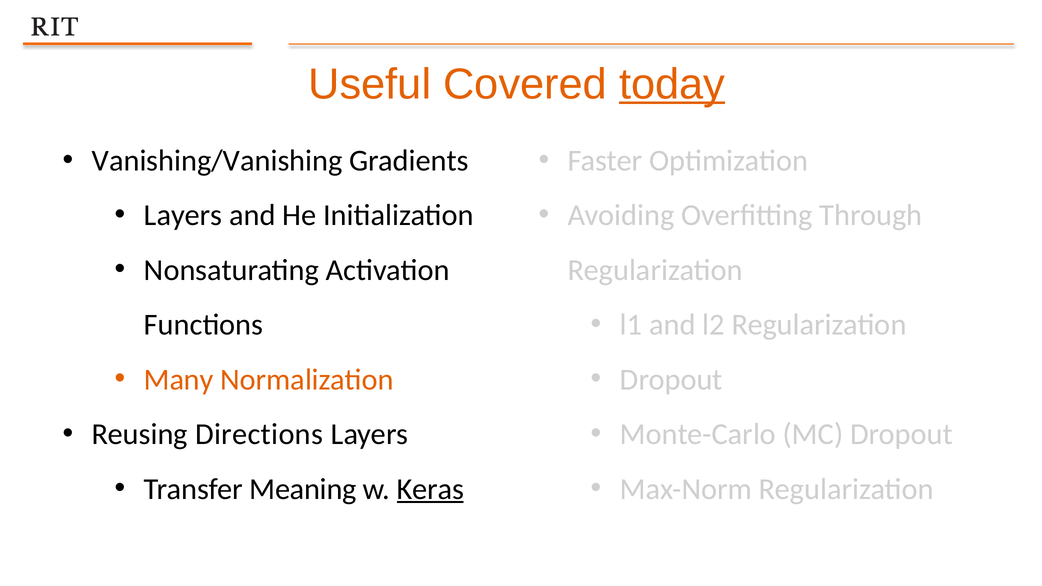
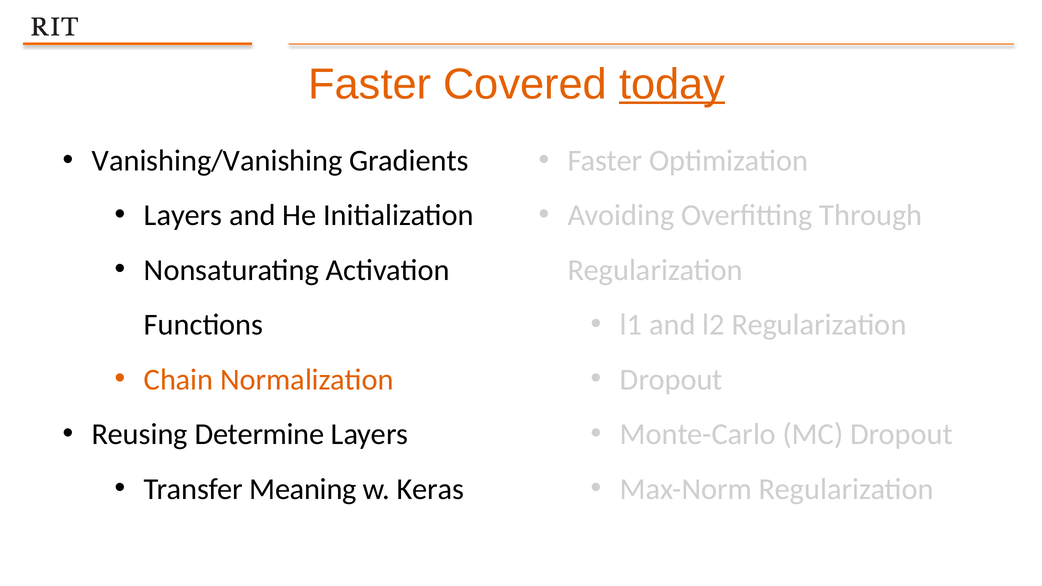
Useful at (370, 84): Useful -> Faster
Many: Many -> Chain
Directions: Directions -> Determine
Keras underline: present -> none
